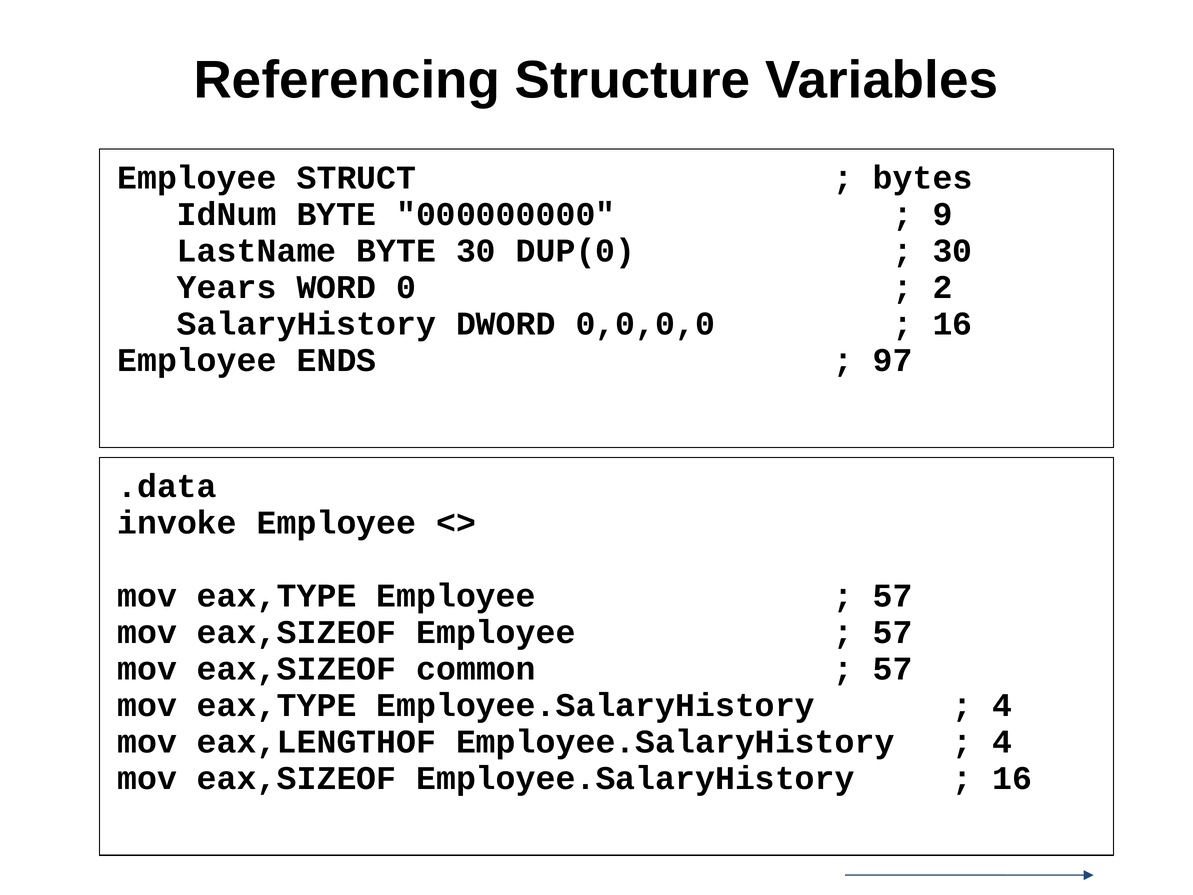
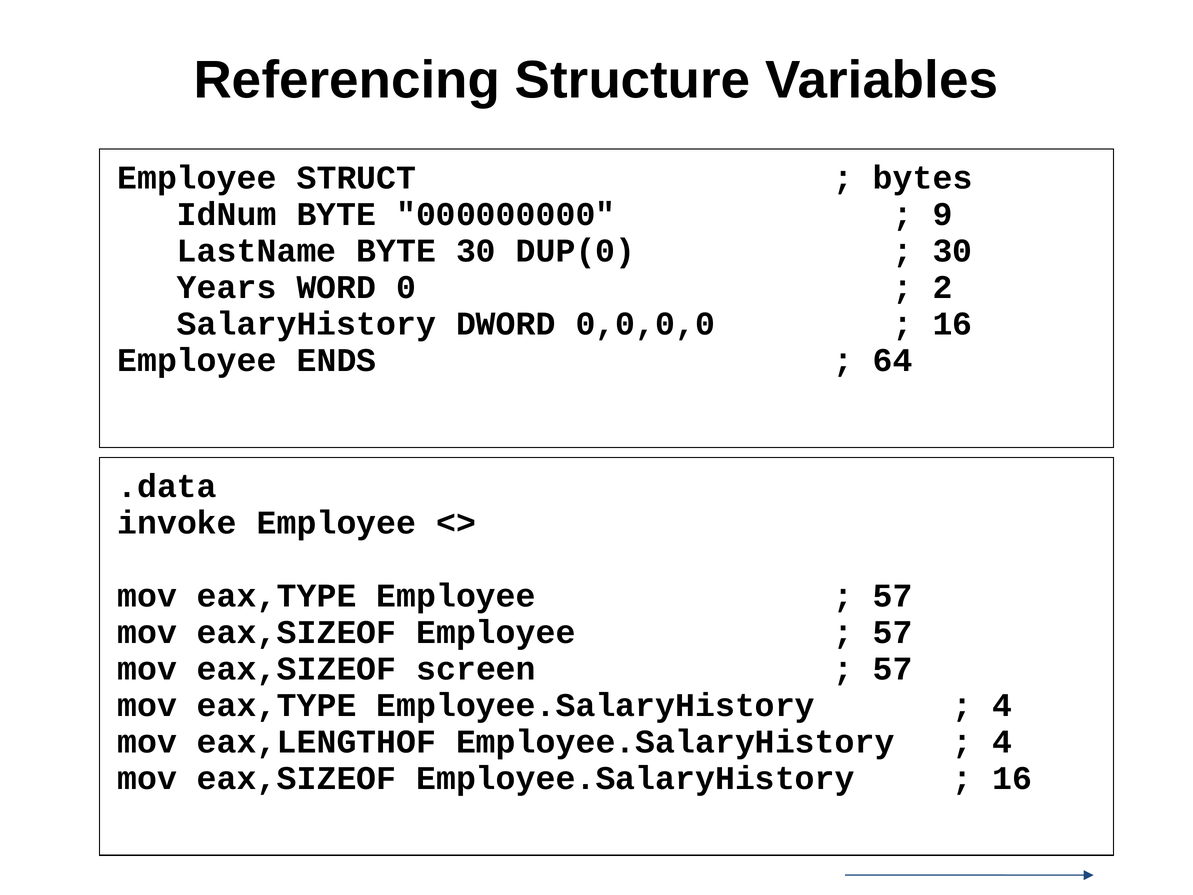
97: 97 -> 64
common: common -> screen
